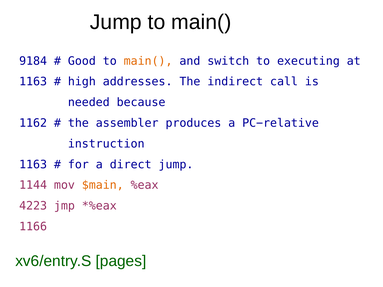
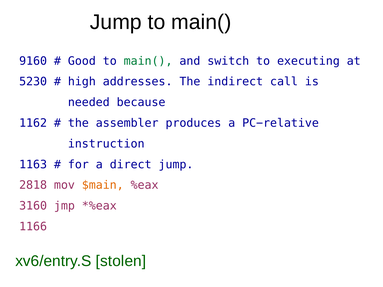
9184: 9184 -> 9160
main( at (148, 61) colour: orange -> green
1163 at (33, 82): 1163 -> 5230
1144: 1144 -> 2818
4223: 4223 -> 3160
pages: pages -> stolen
